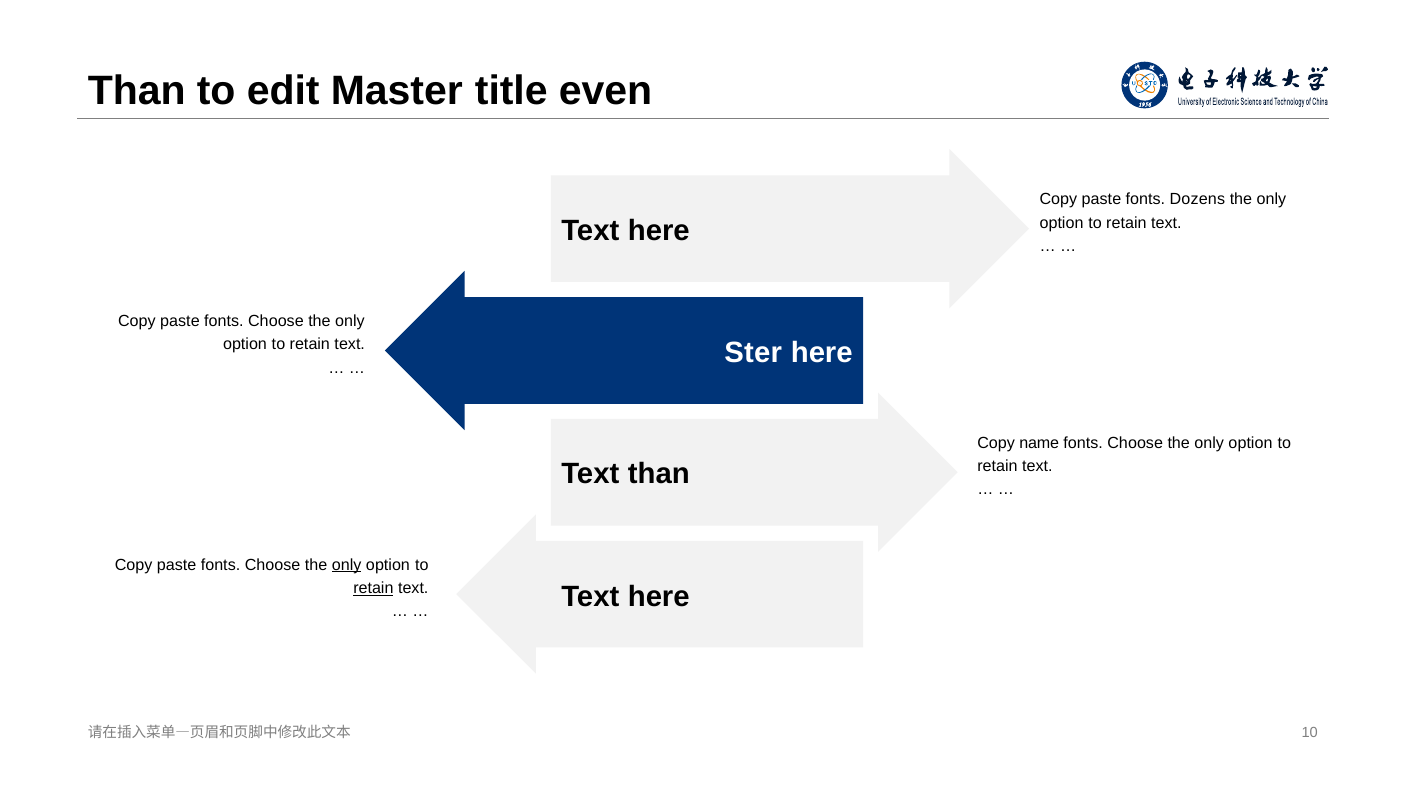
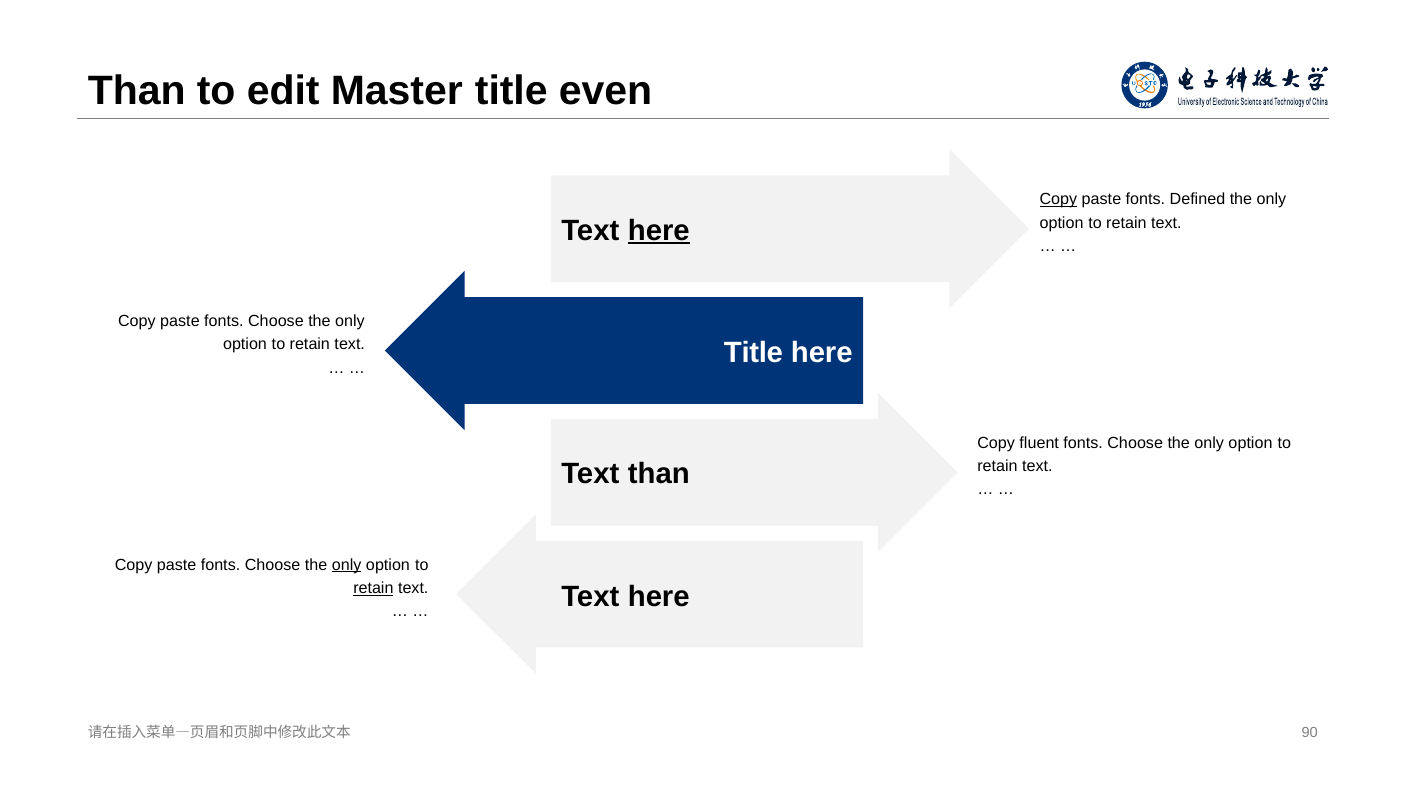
Copy at (1058, 200) underline: none -> present
Dozens: Dozens -> Defined
here at (659, 231) underline: none -> present
Ster at (753, 352): Ster -> Title
name: name -> fluent
10: 10 -> 90
